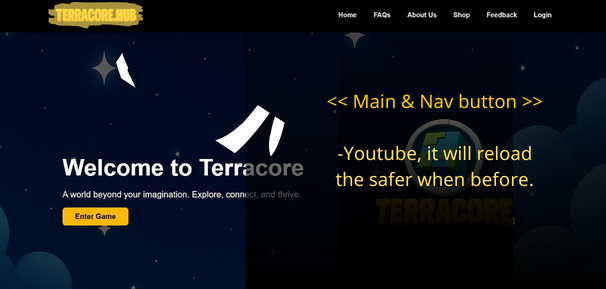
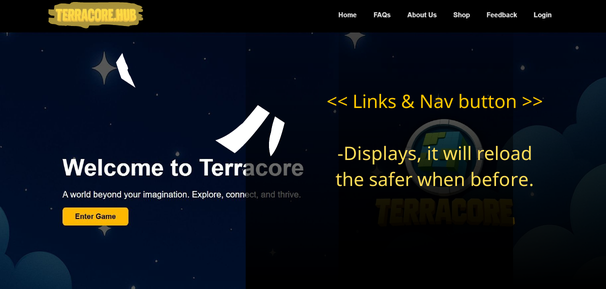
Main: Main -> Links
Youtube: Youtube -> Displays
